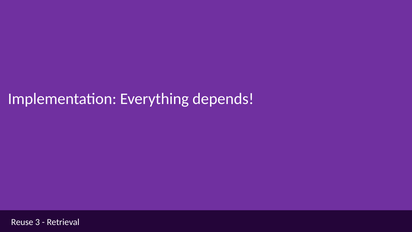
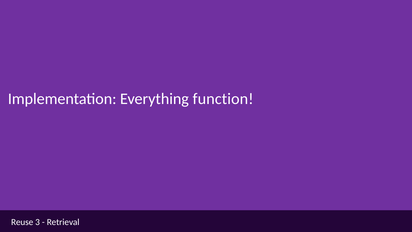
depends: depends -> function
